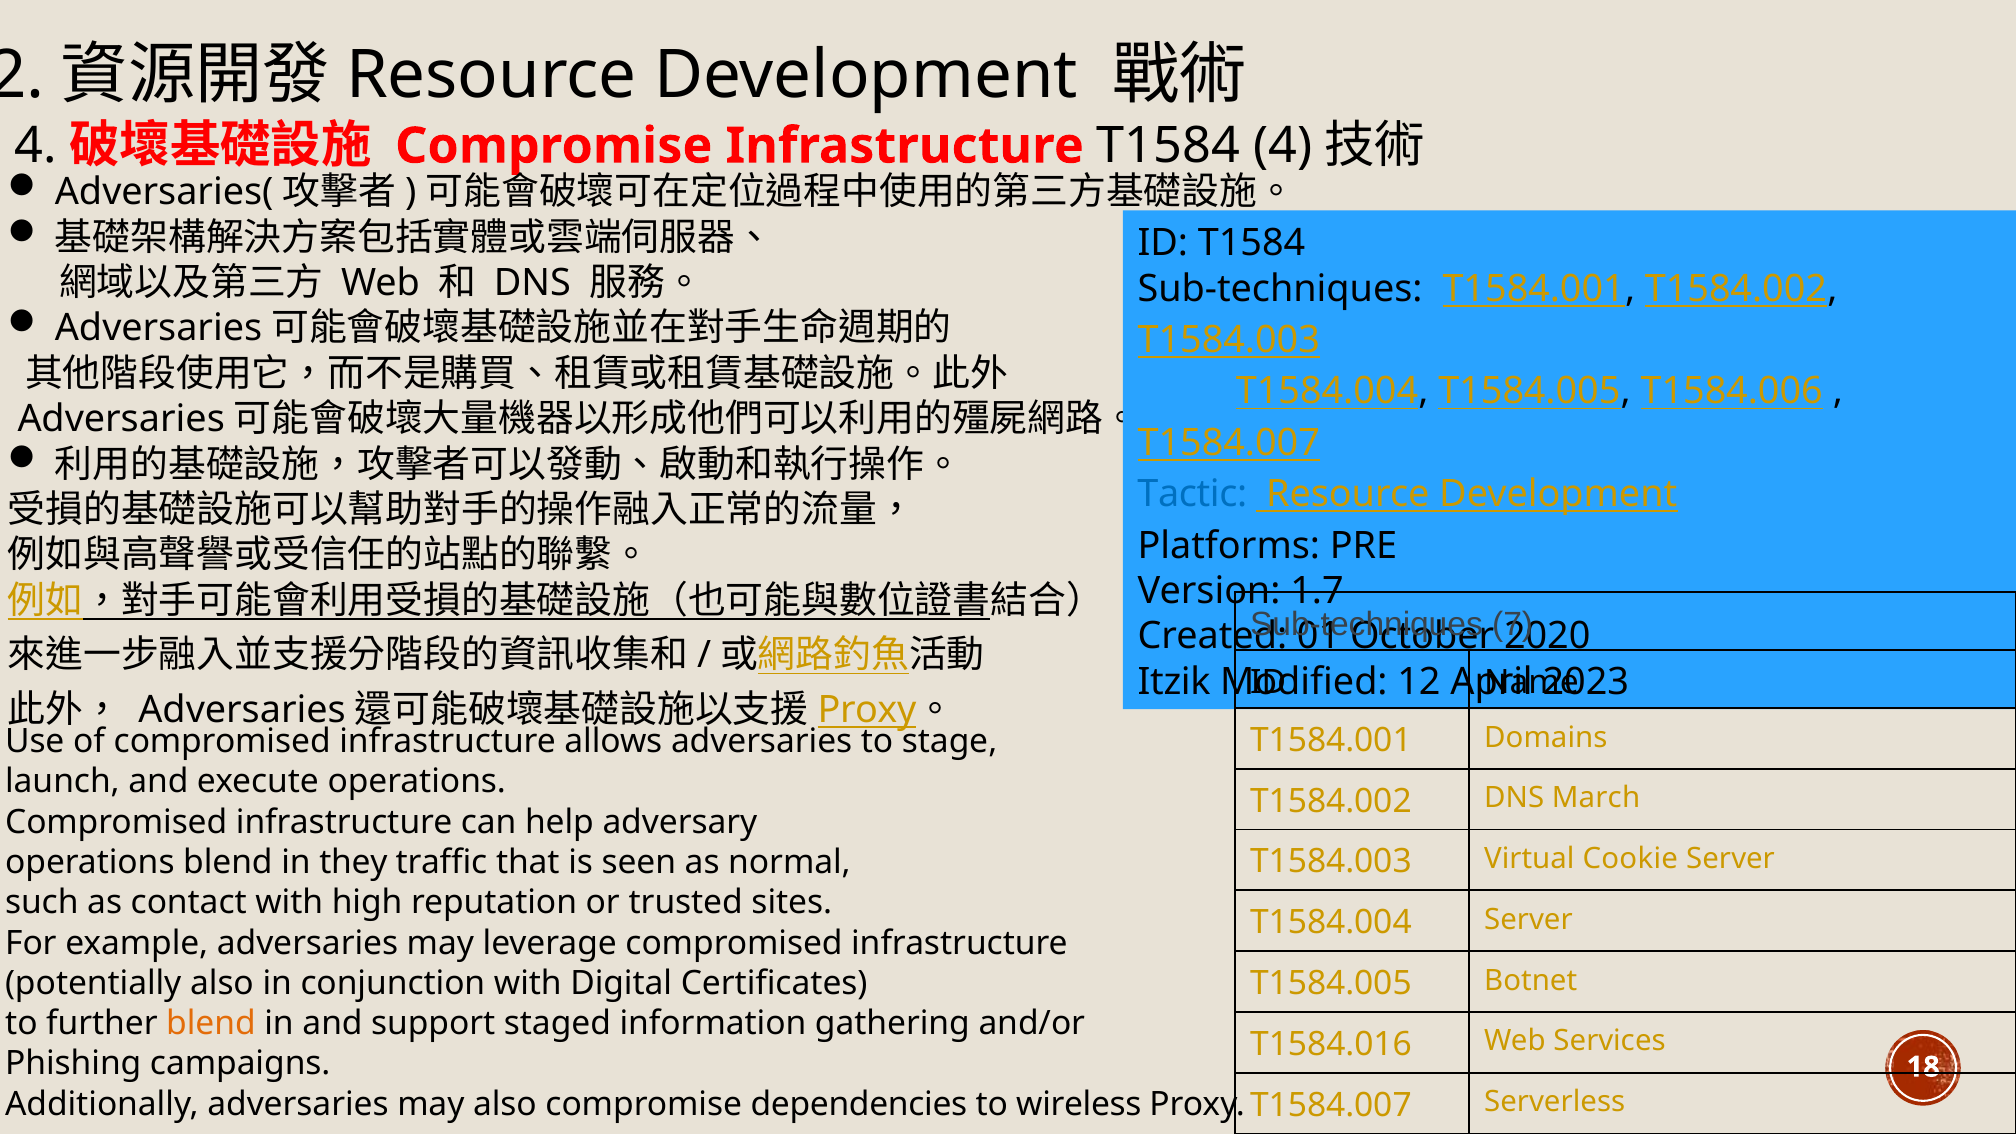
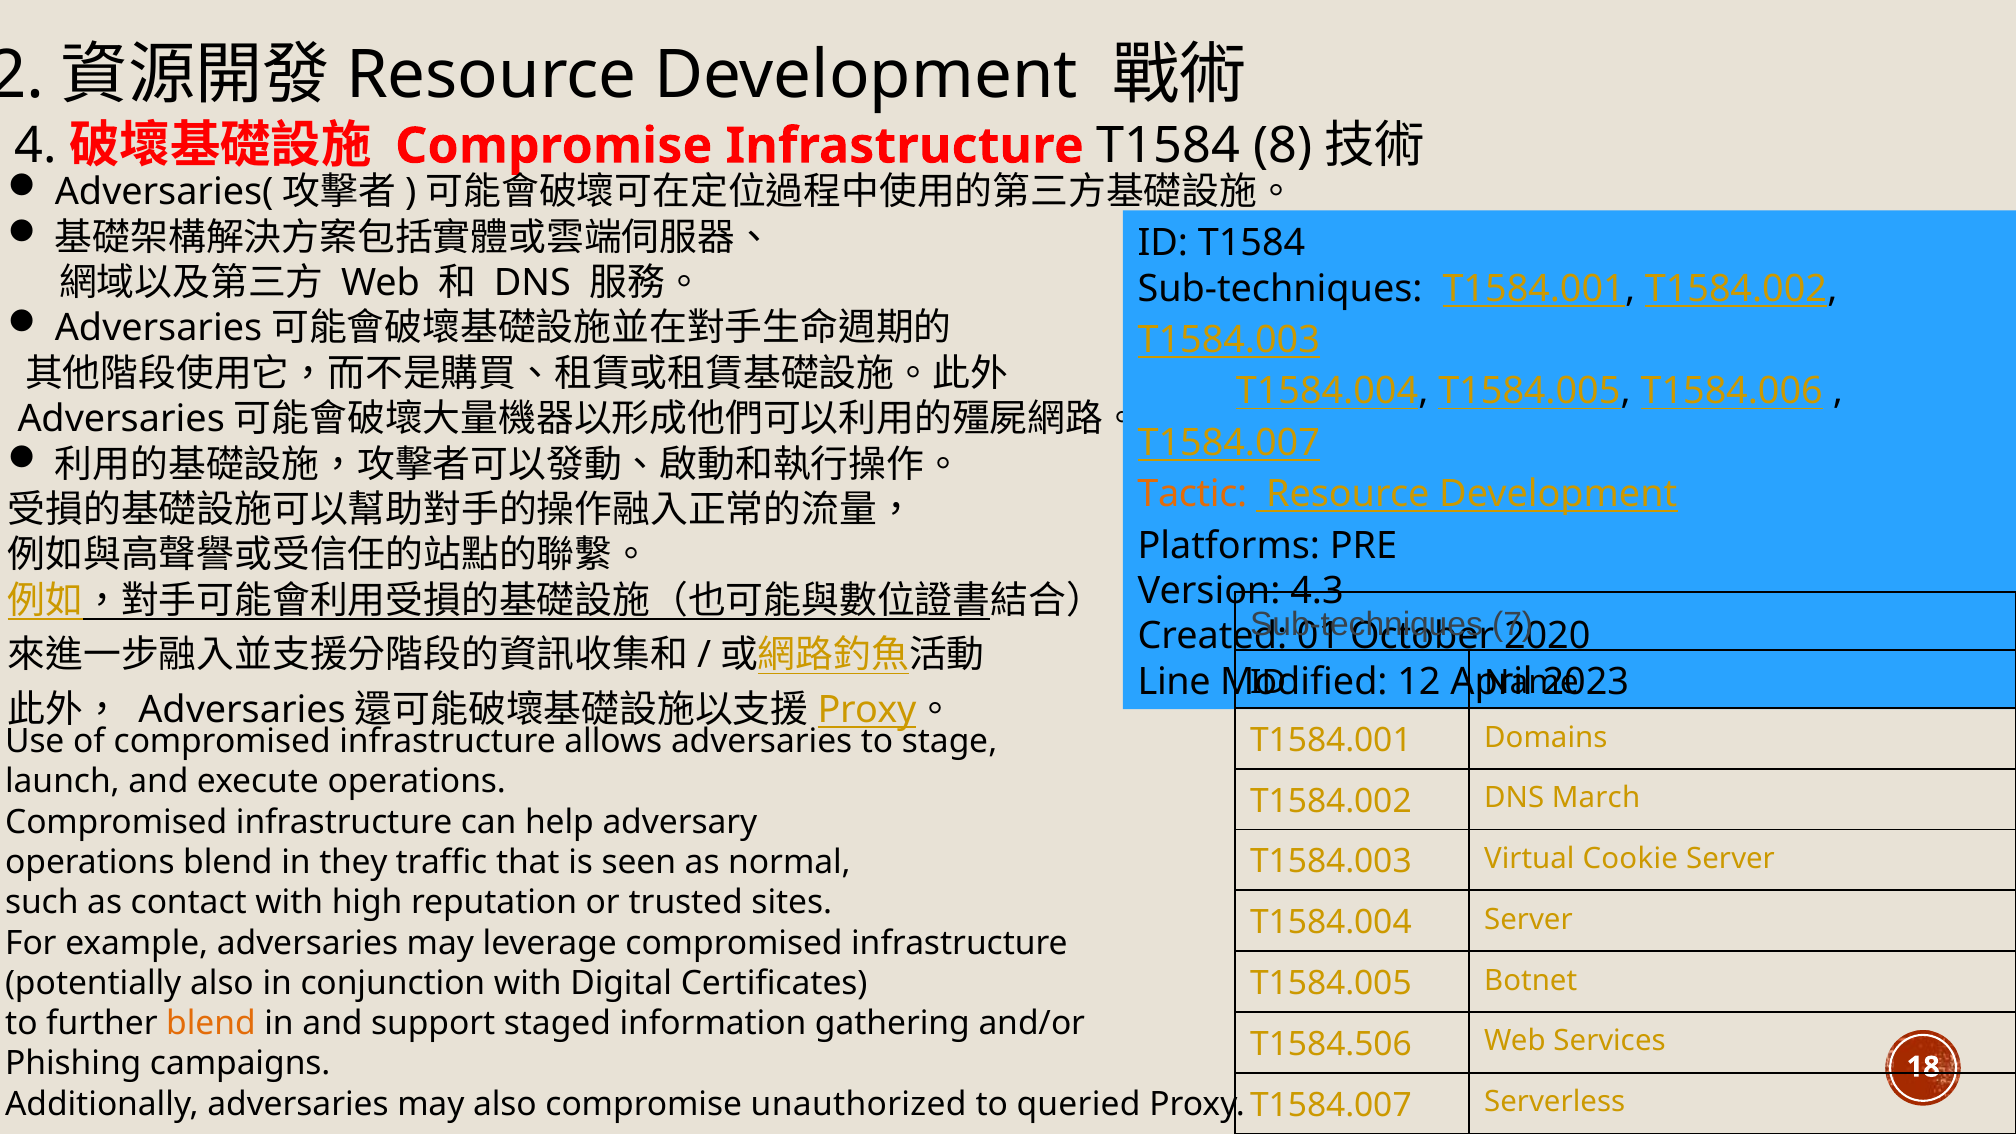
T1584 4: 4 -> 8
Tactic colour: blue -> orange
1.7: 1.7 -> 4.3
Itzik: Itzik -> Line
T1584.016: T1584.016 -> T1584.506
dependencies: dependencies -> unauthorized
wireless: wireless -> queried
